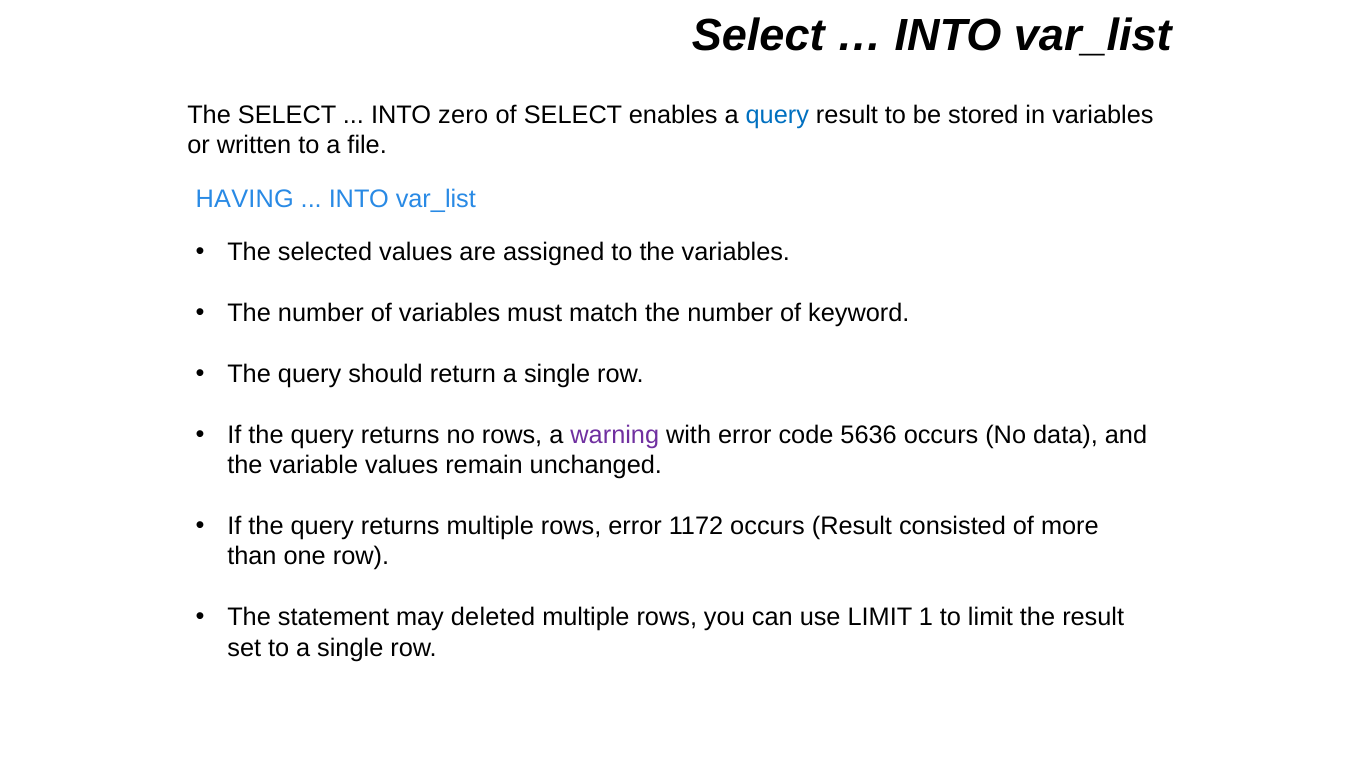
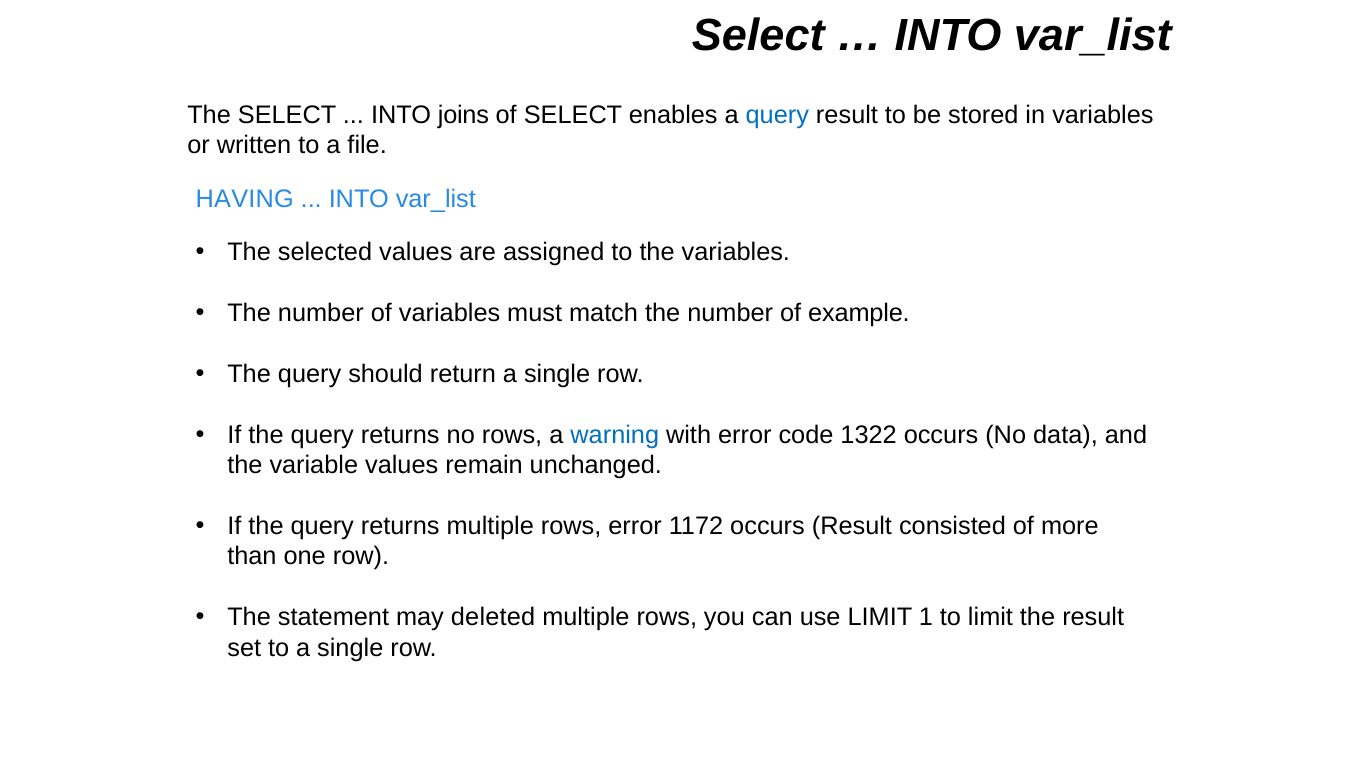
zero: zero -> joins
keyword: keyword -> example
warning colour: purple -> blue
5636: 5636 -> 1322
